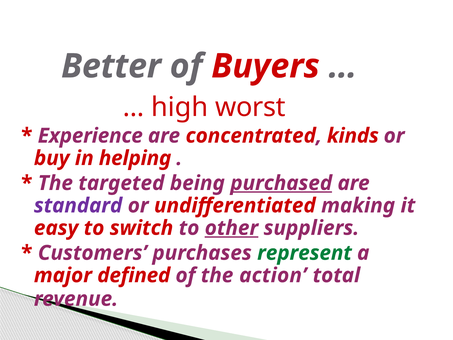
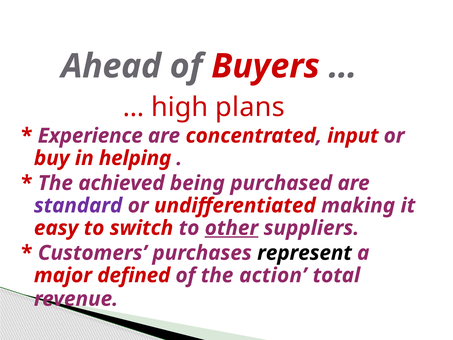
Better: Better -> Ahead
worst: worst -> plans
kinds: kinds -> input
targeted: targeted -> achieved
purchased underline: present -> none
represent colour: green -> black
